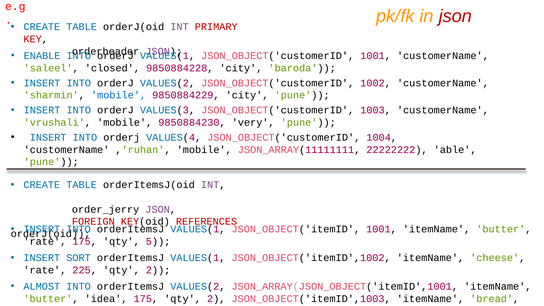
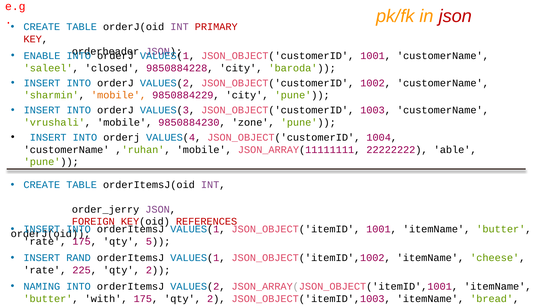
mobile at (119, 95) colour: blue -> orange
very: very -> zone
SORT: SORT -> RAND
ALMOST: ALMOST -> NAMING
idea: idea -> with
